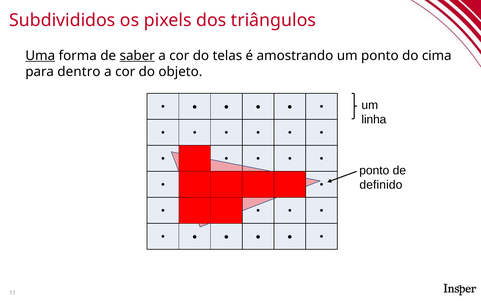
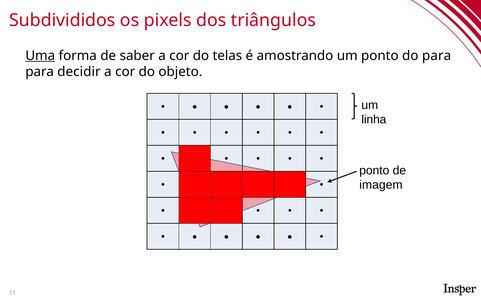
saber underline: present -> none
do cima: cima -> para
dentro: dentro -> decidir
definido: definido -> imagem
